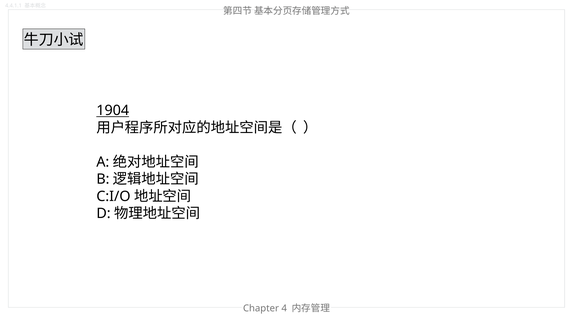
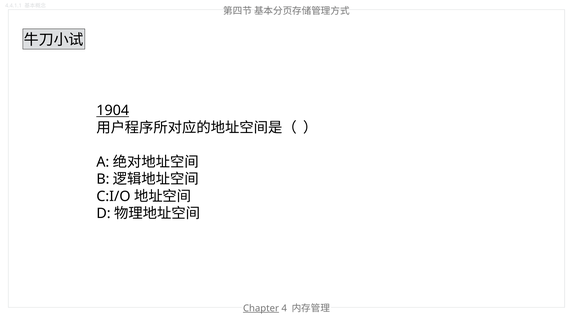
Chapter underline: none -> present
